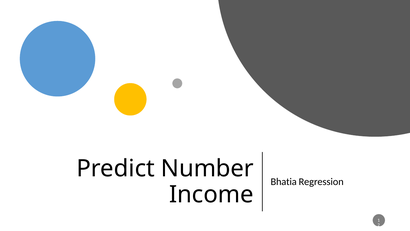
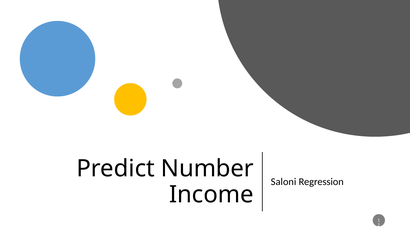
Bhatia: Bhatia -> Saloni
